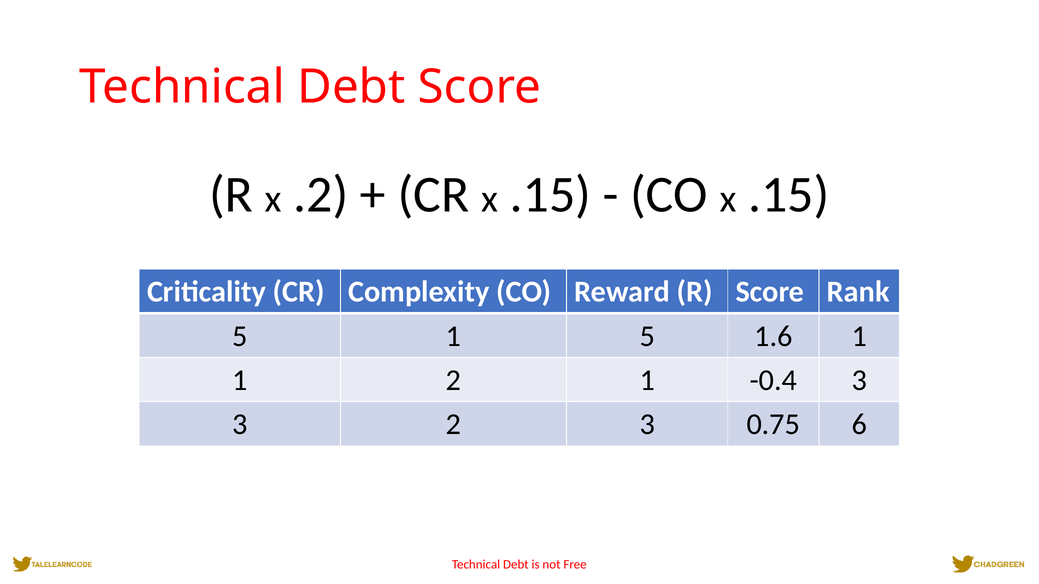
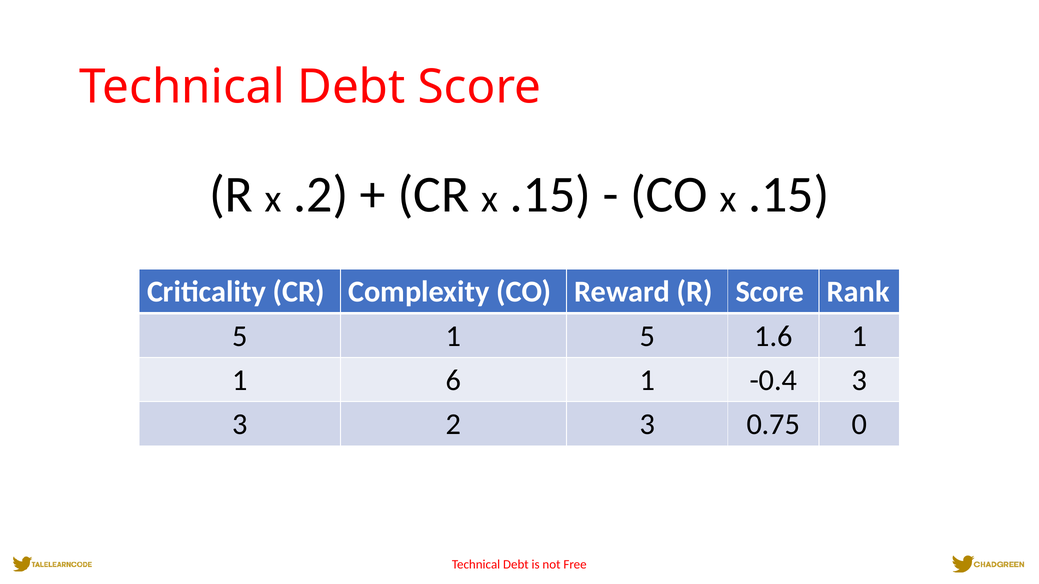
1 2: 2 -> 6
6: 6 -> 0
